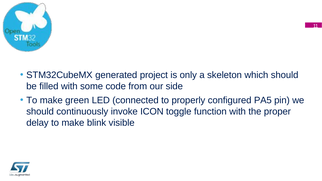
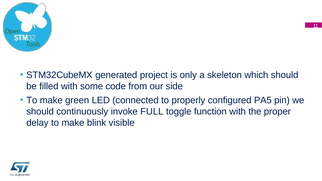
ICON: ICON -> FULL
